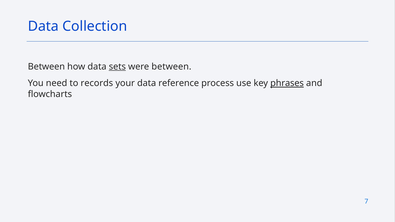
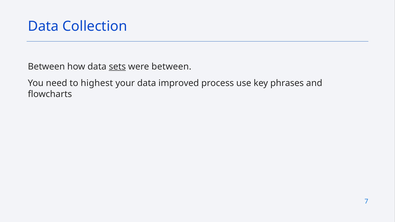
records: records -> highest
reference: reference -> improved
phrases underline: present -> none
